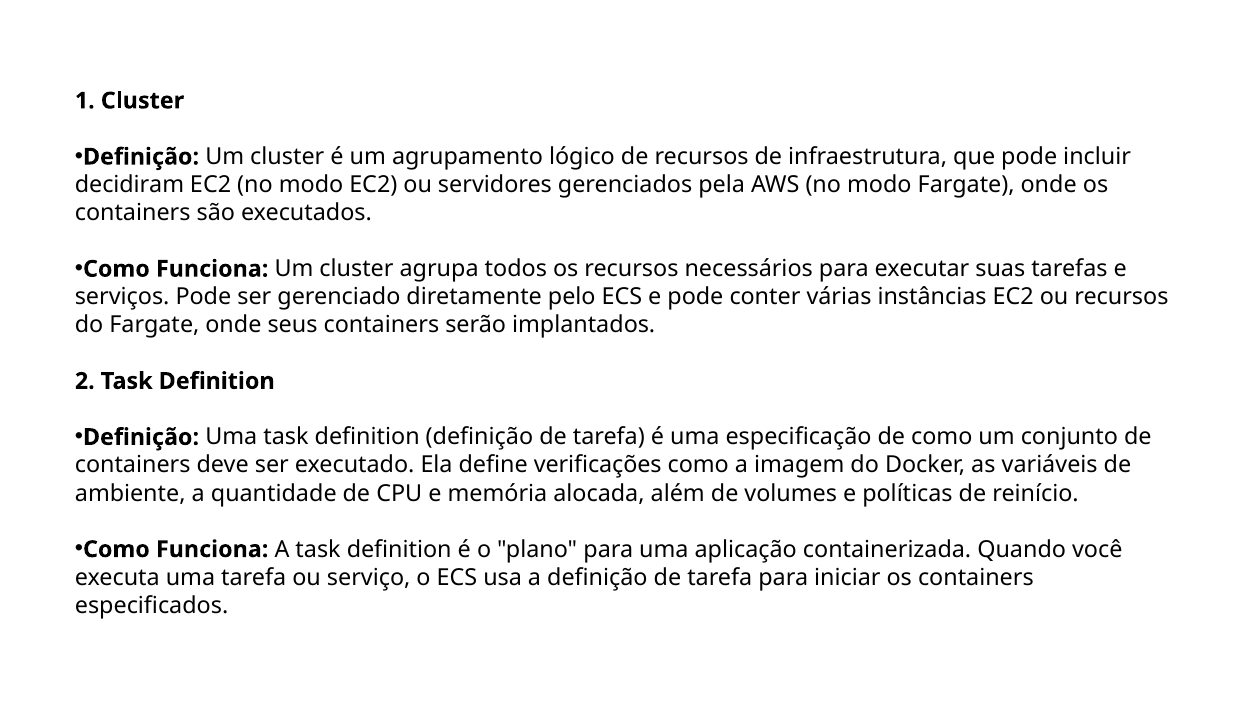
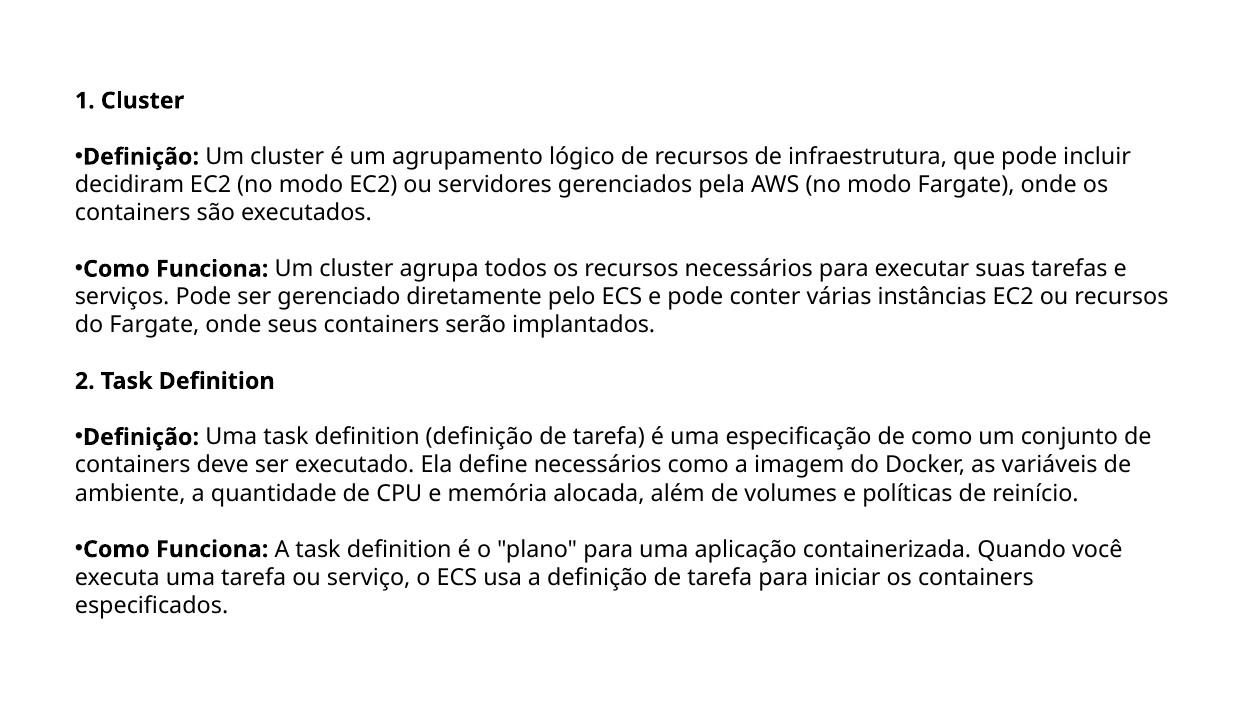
define verificações: verificações -> necessários
